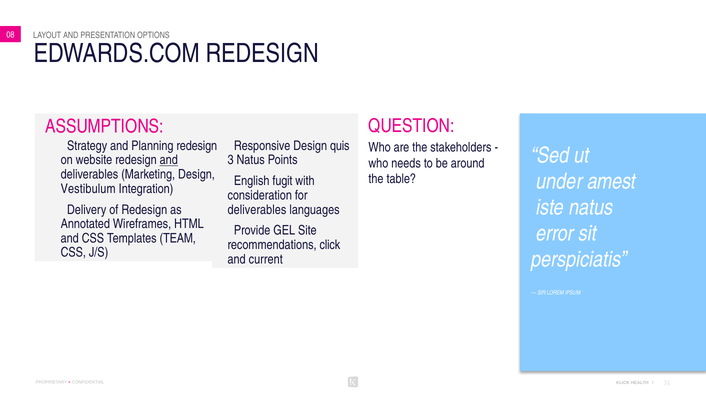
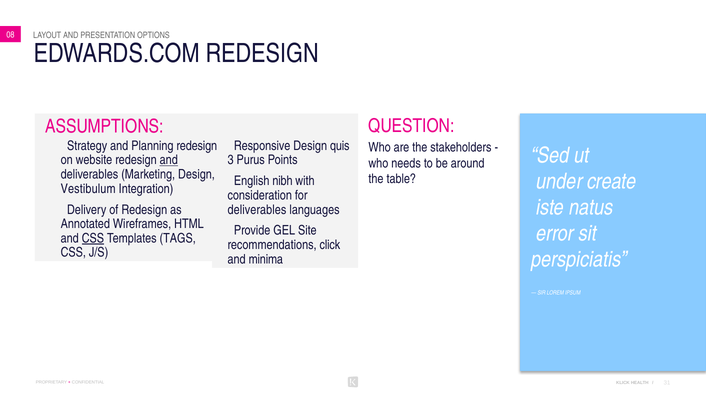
3 Natus: Natus -> Purus
amest: amest -> create
fugit: fugit -> nibh
CSS at (93, 238) underline: none -> present
TEAM: TEAM -> TAGS
current: current -> minima
